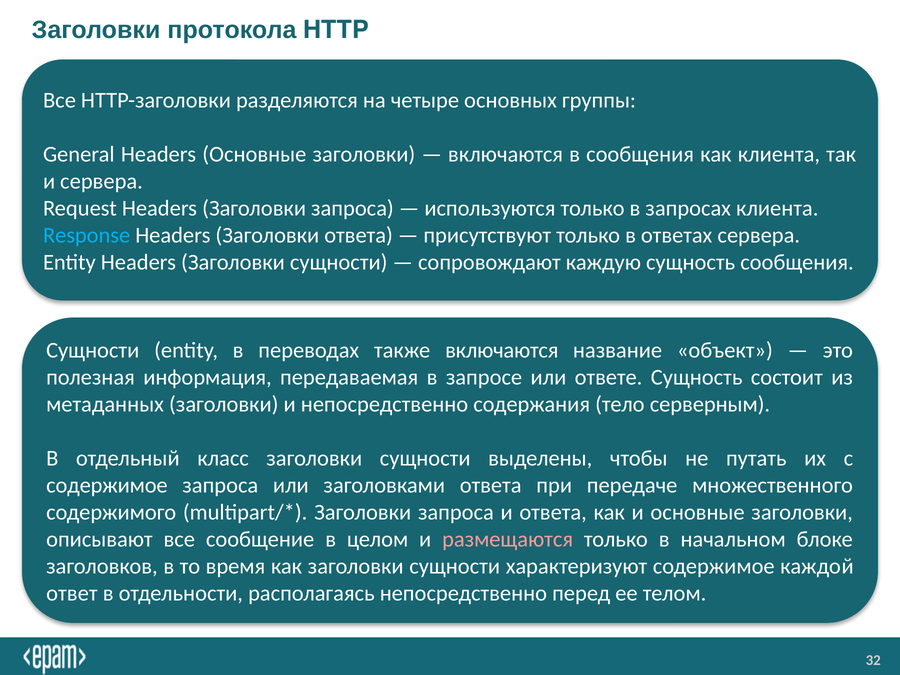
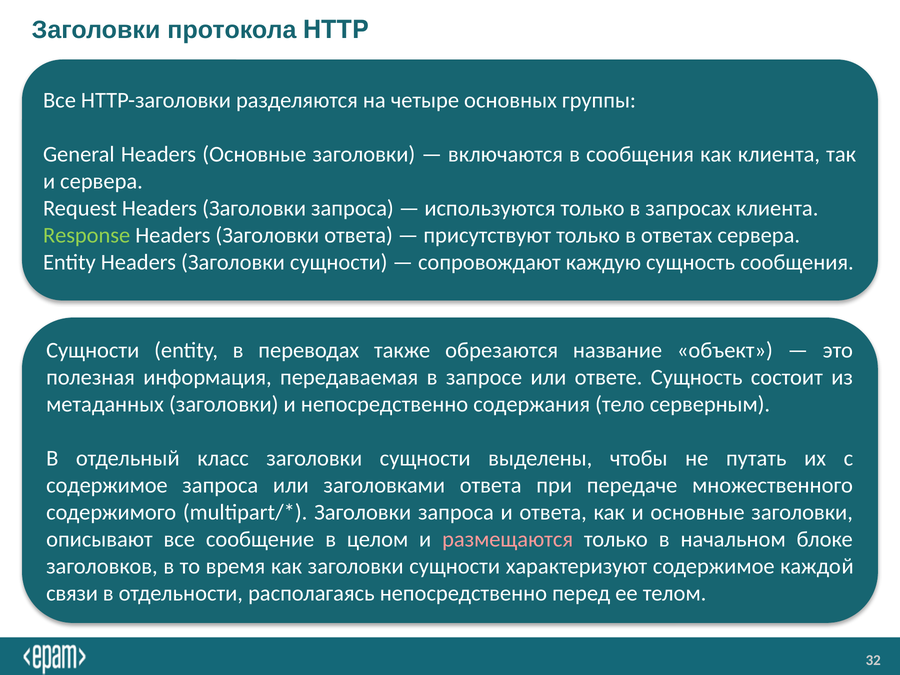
Response colour: light blue -> light green
также включаются: включаются -> обрезаются
ответ: ответ -> связи
